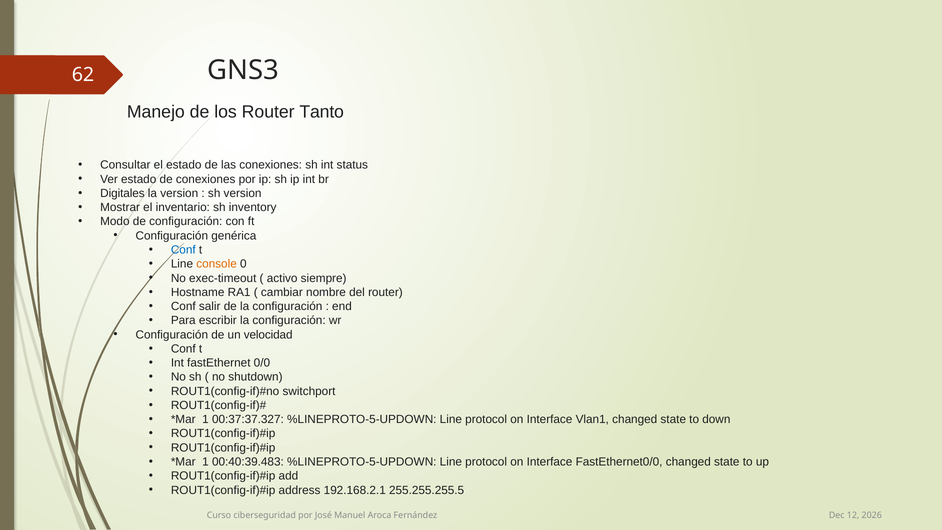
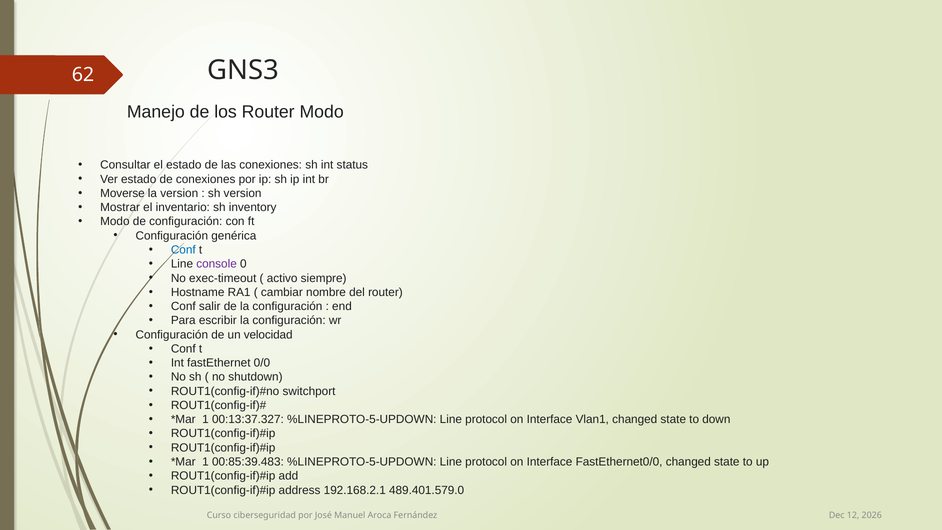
Router Tanto: Tanto -> Modo
Digitales: Digitales -> Moverse
console colour: orange -> purple
00:37:37.327: 00:37:37.327 -> 00:13:37.327
00:40:39.483: 00:40:39.483 -> 00:85:39.483
255.255.255.5: 255.255.255.5 -> 489.401.579.0
